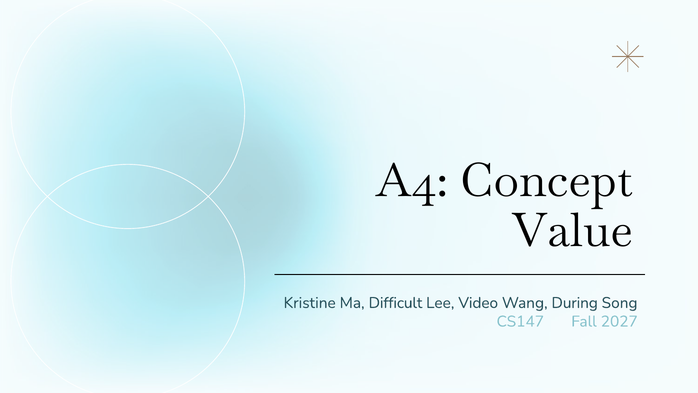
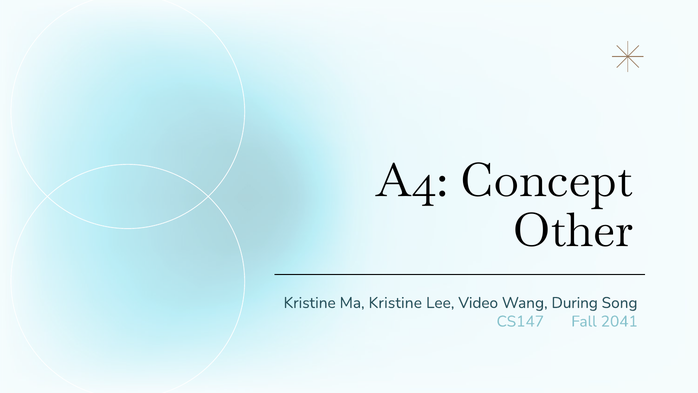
Value: Value -> Other
Ma Difficult: Difficult -> Kristine
2027: 2027 -> 2041
